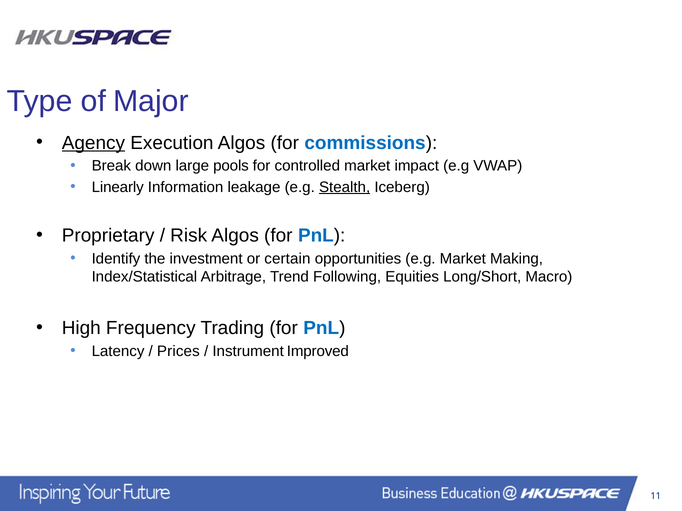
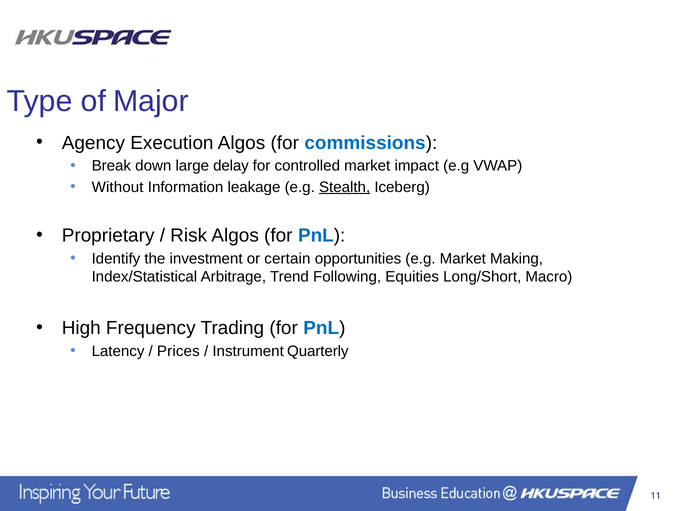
Agency underline: present -> none
pools: pools -> delay
Linearly: Linearly -> Without
Improved: Improved -> Quarterly
